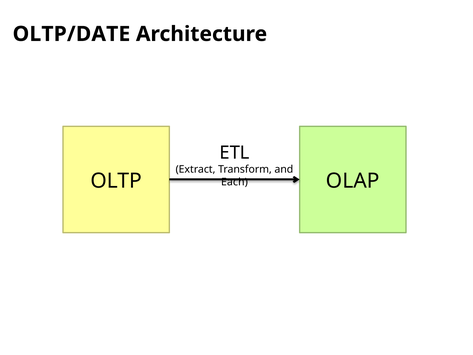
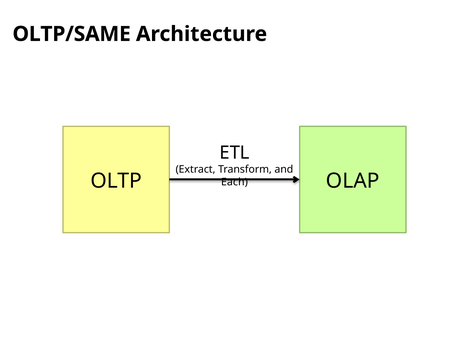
OLTP/DATE: OLTP/DATE -> OLTP/SAME
